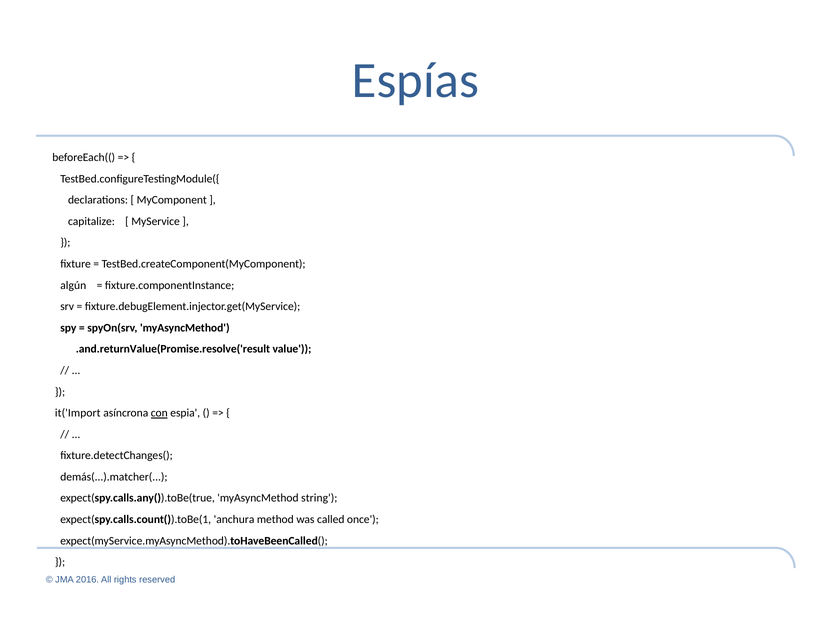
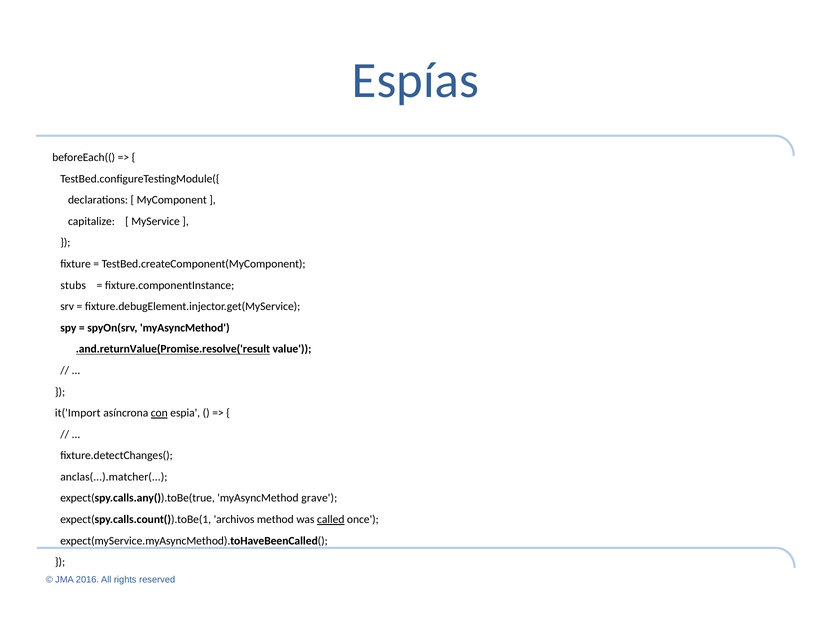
algún: algún -> stubs
.and.returnValue(Promise.resolve('result underline: none -> present
demás(...).matcher(: demás(...).matcher( -> anclas(...).matcher(
string: string -> grave
anchura: anchura -> archivos
called underline: none -> present
